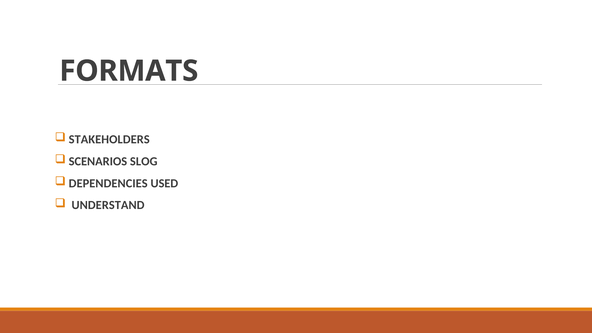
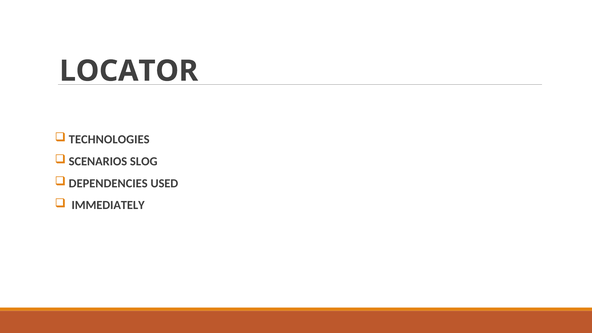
FORMATS: FORMATS -> LOCATOR
STAKEHOLDERS: STAKEHOLDERS -> TECHNOLOGIES
UNDERSTAND: UNDERSTAND -> IMMEDIATELY
